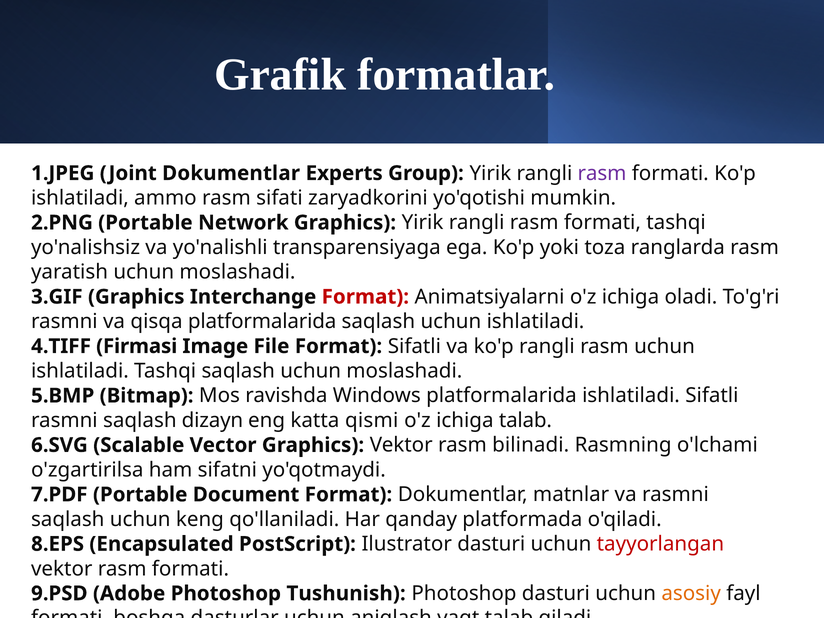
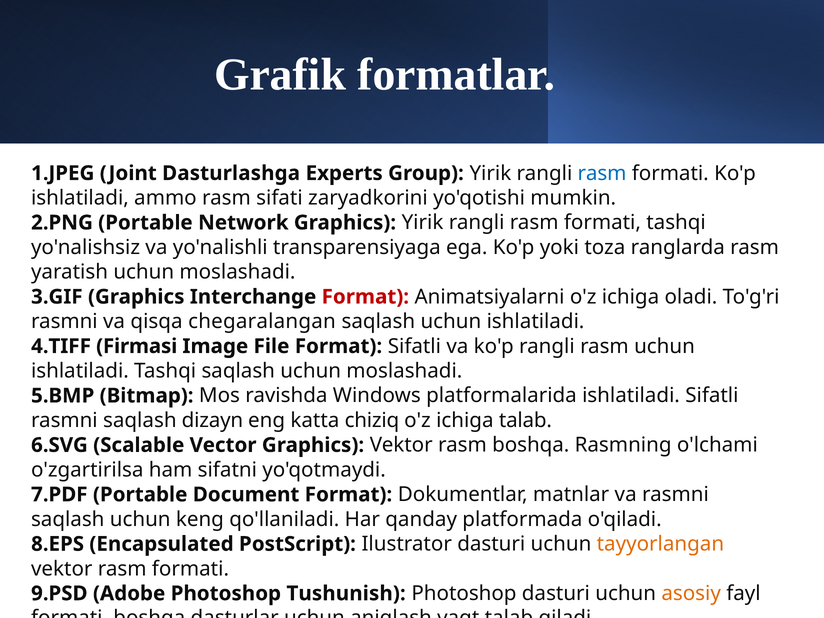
Joint Dokumentlar: Dokumentlar -> Dasturlashga
rasm at (602, 173) colour: purple -> blue
qisqa platformalarida: platformalarida -> chegaralangan
qismi: qismi -> chiziq
rasm bilinadi: bilinadi -> boshqa
tayyorlangan colour: red -> orange
